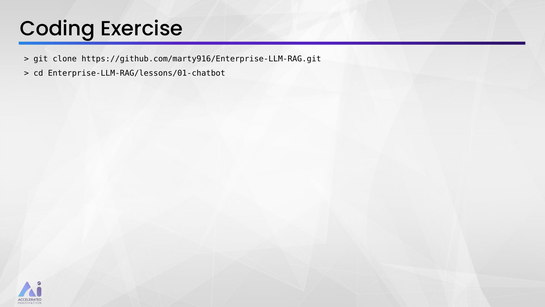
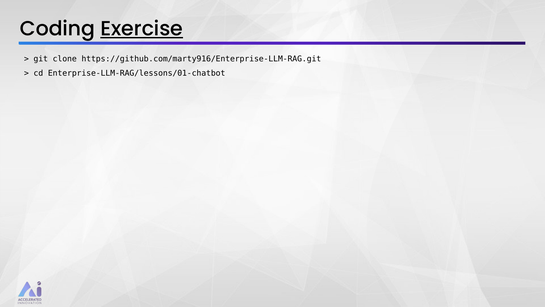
Exercise underline: none -> present
